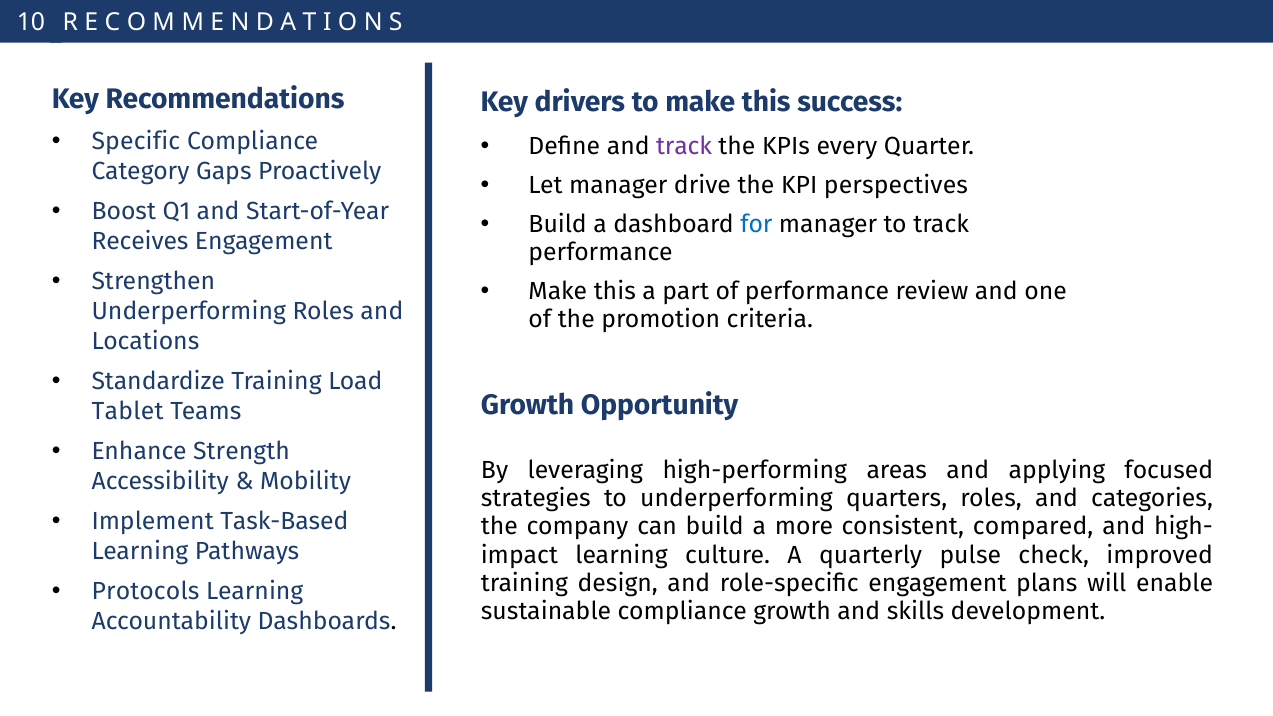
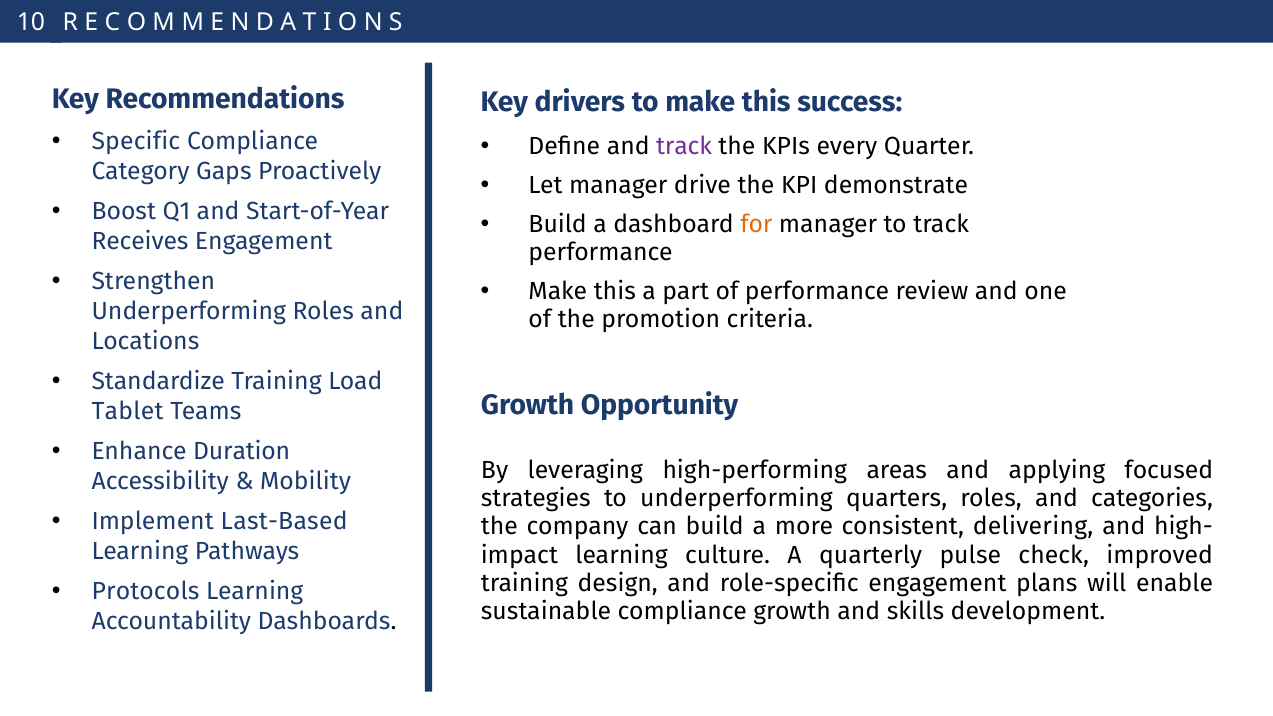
perspectives: perspectives -> demonstrate
for colour: blue -> orange
Strength: Strength -> Duration
Task-Based: Task-Based -> Last-Based
compared: compared -> delivering
